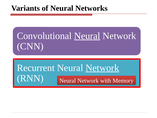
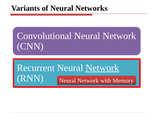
Neural at (87, 36) underline: present -> none
